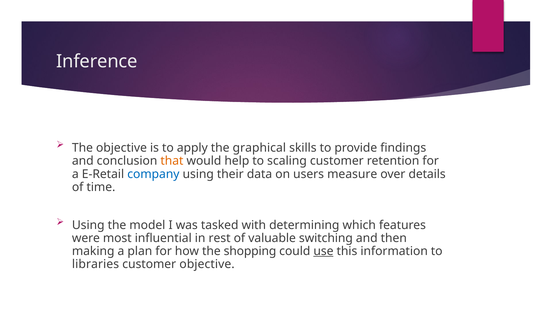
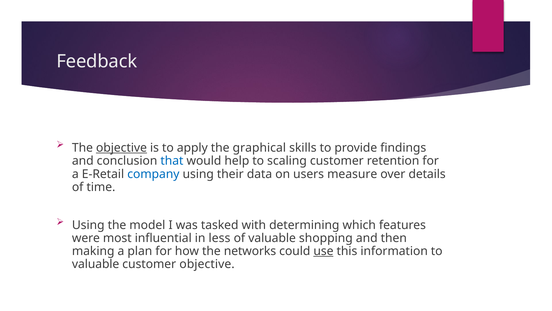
Inference: Inference -> Feedback
objective at (121, 148) underline: none -> present
that colour: orange -> blue
rest: rest -> less
switching: switching -> shopping
shopping: shopping -> networks
libraries at (96, 264): libraries -> valuable
